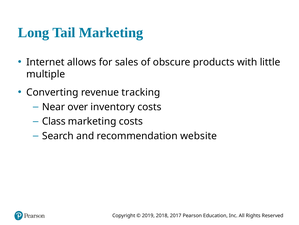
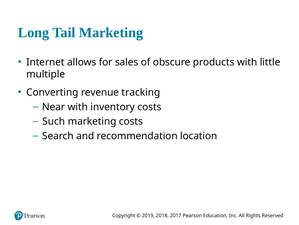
Near over: over -> with
Class: Class -> Such
website: website -> location
